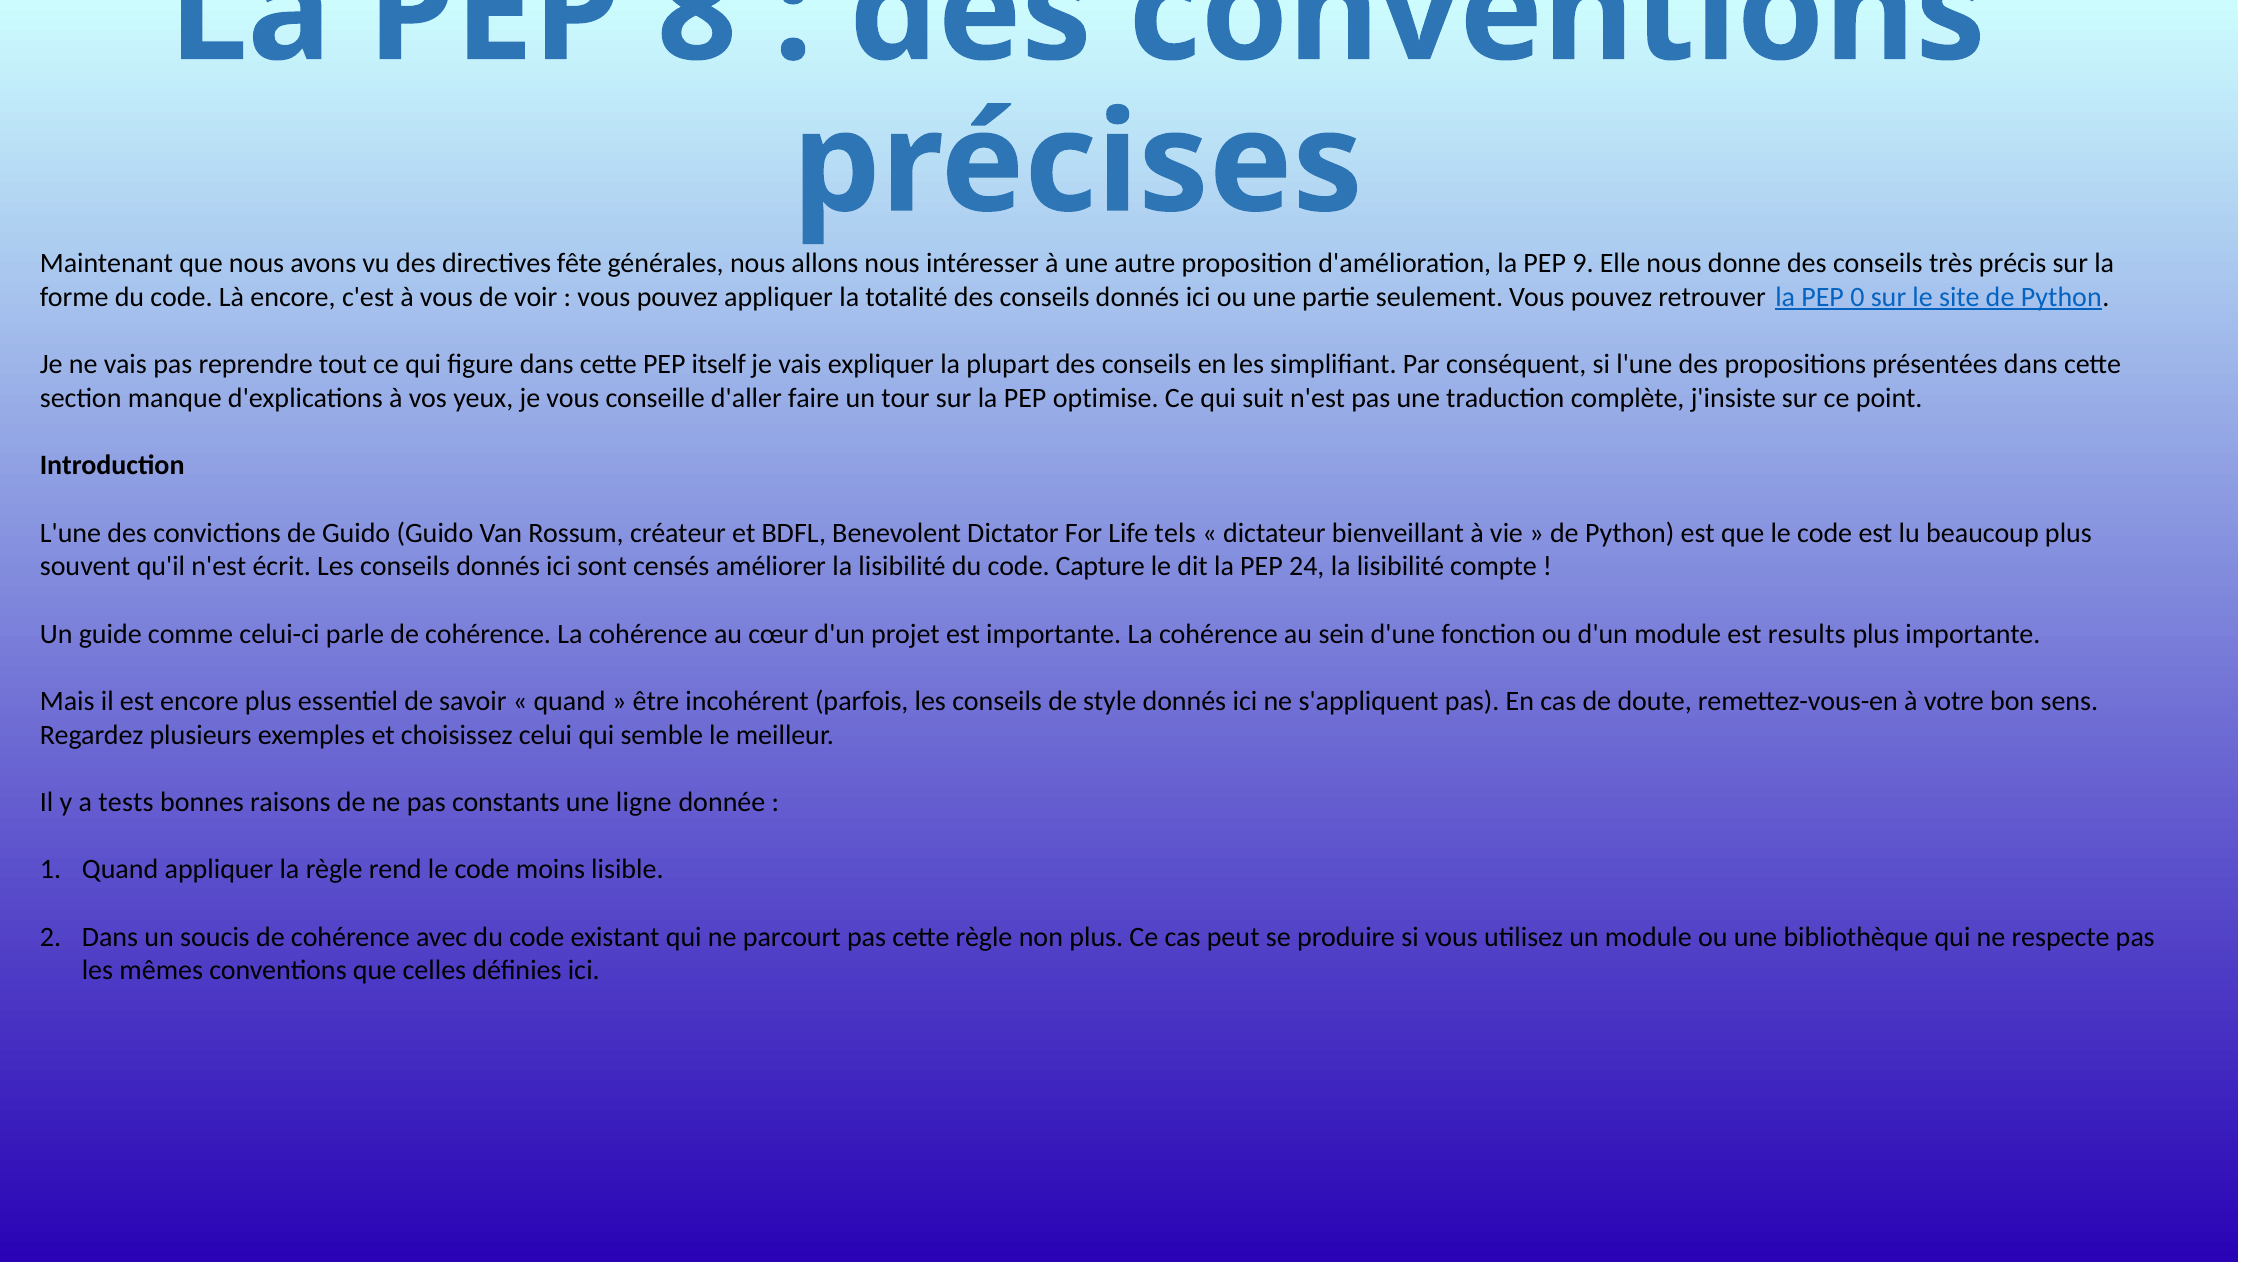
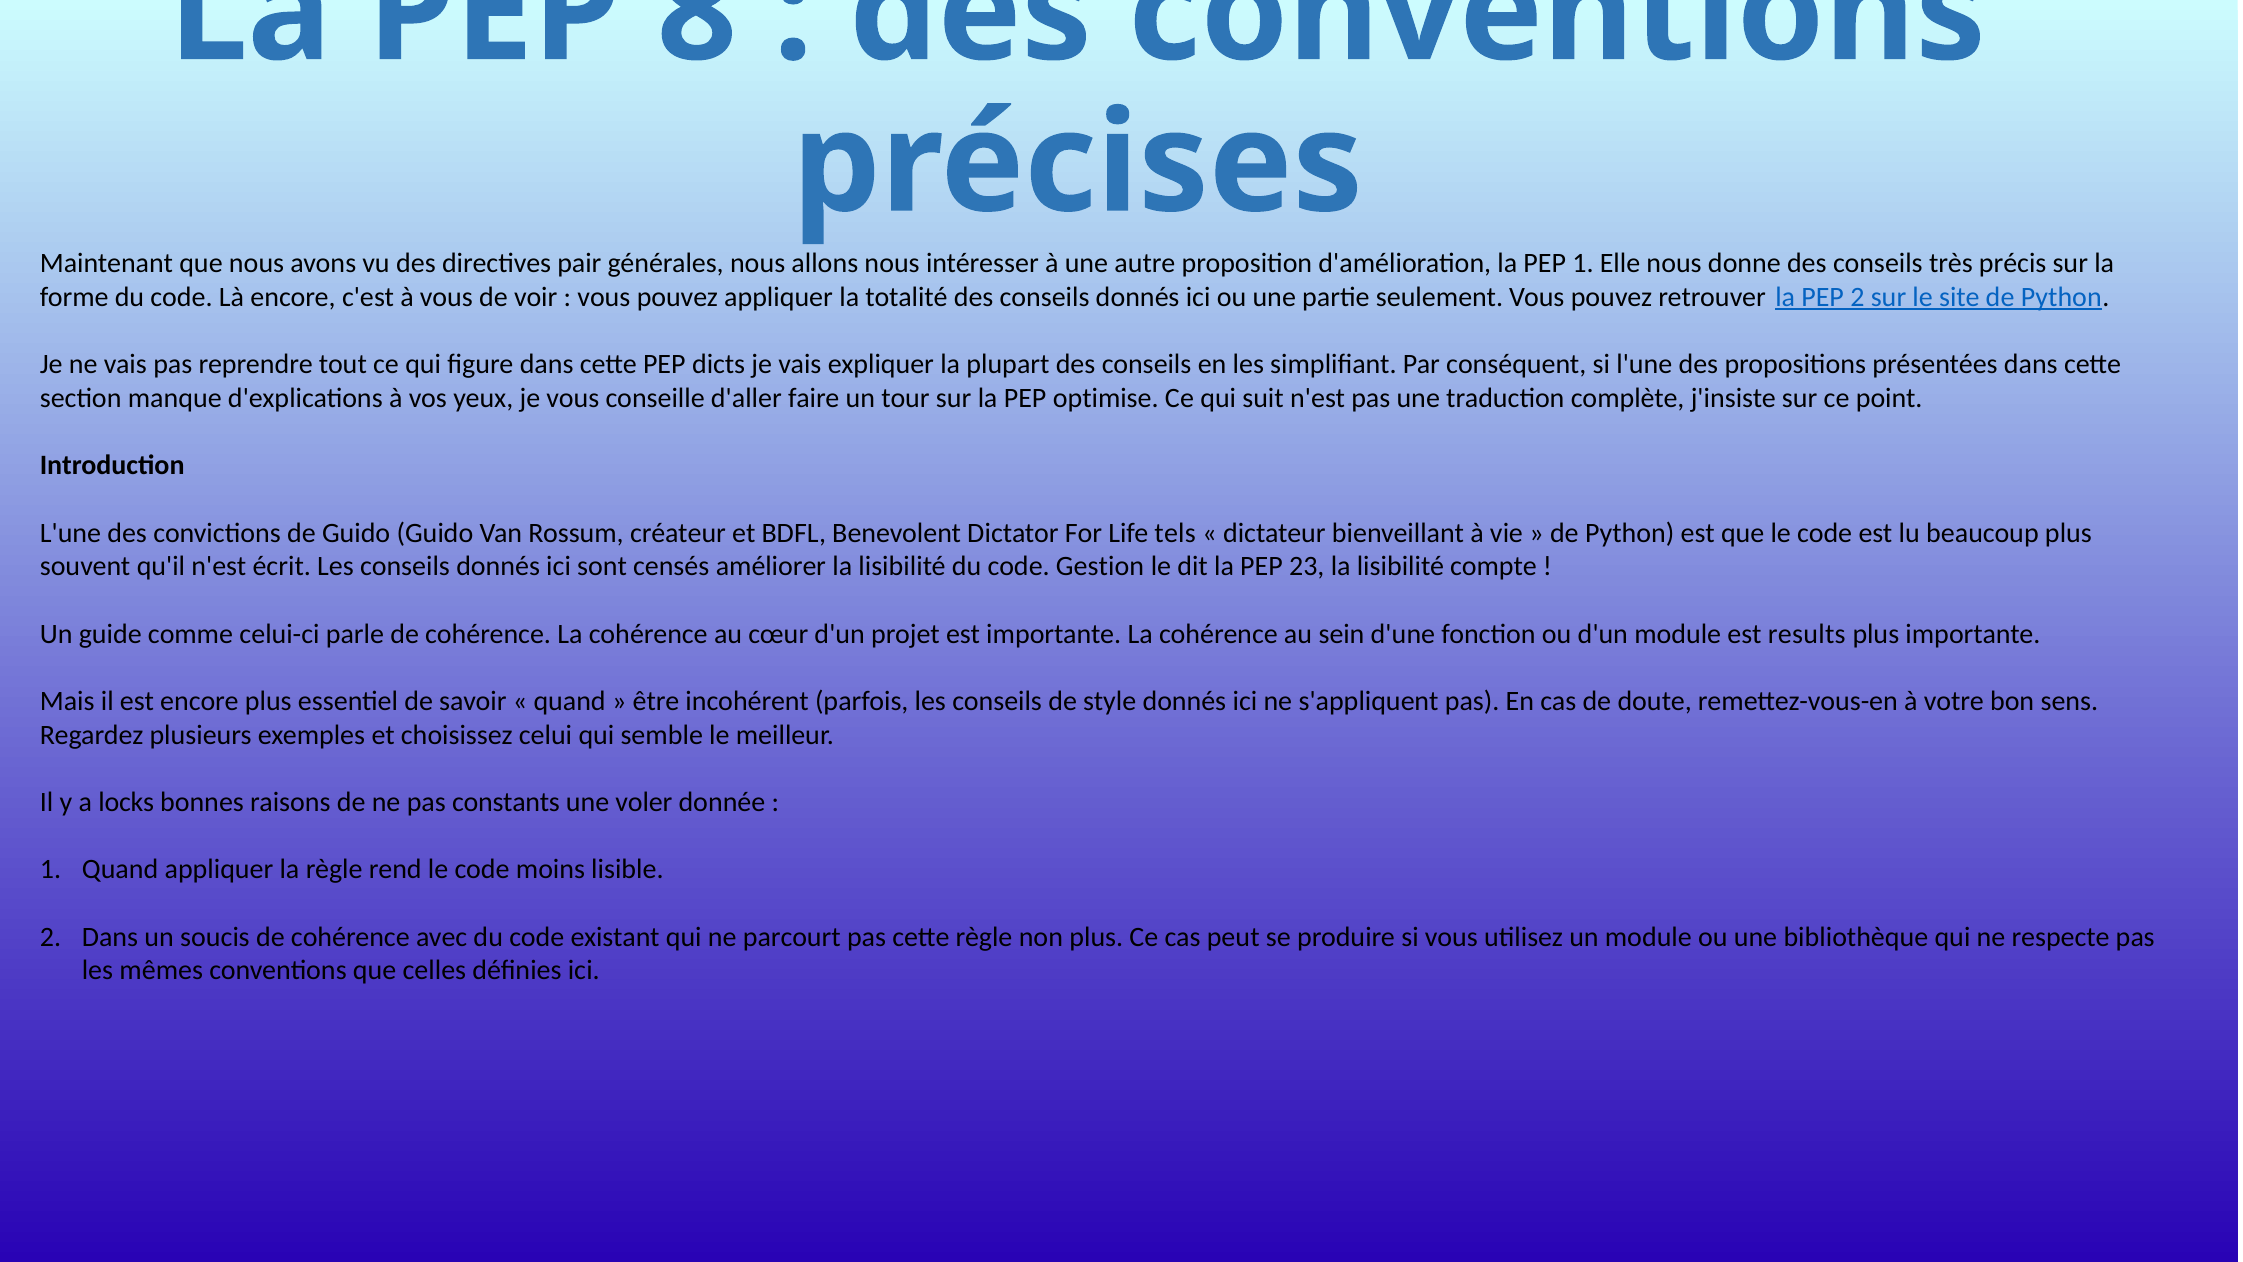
fête: fête -> pair
PEP 9: 9 -> 1
PEP 0: 0 -> 2
itself: itself -> dicts
Capture: Capture -> Gestion
24: 24 -> 23
tests: tests -> locks
ligne: ligne -> voler
